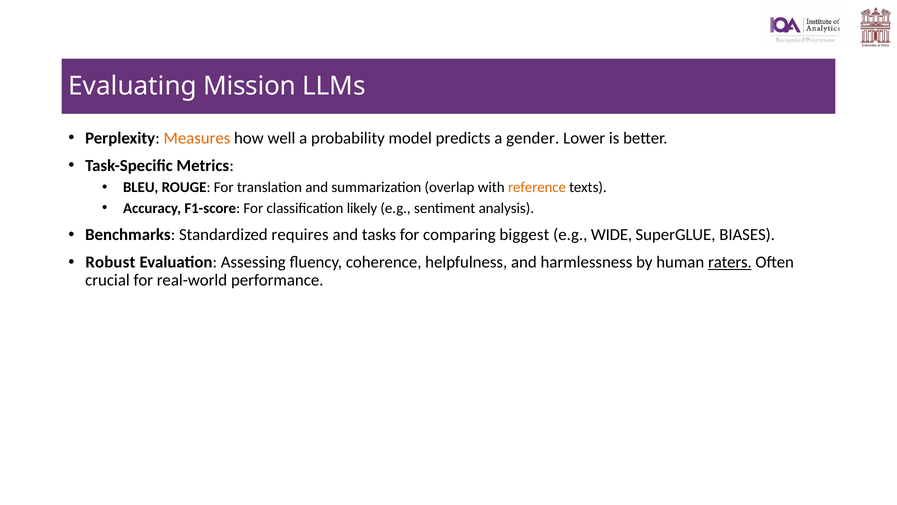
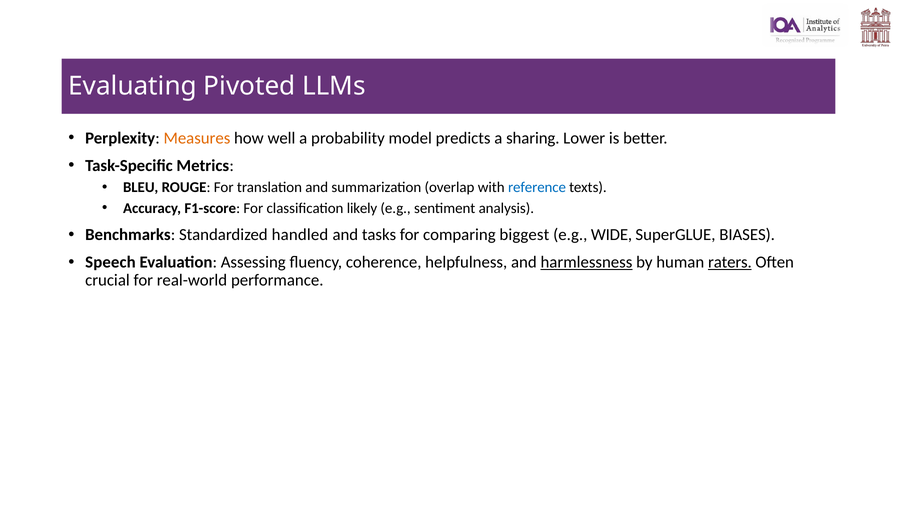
Mission: Mission -> Pivoted
gender: gender -> sharing
reference colour: orange -> blue
requires: requires -> handled
Robust: Robust -> Speech
harmlessness underline: none -> present
